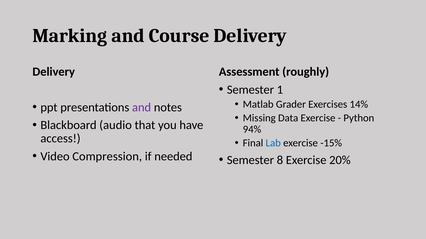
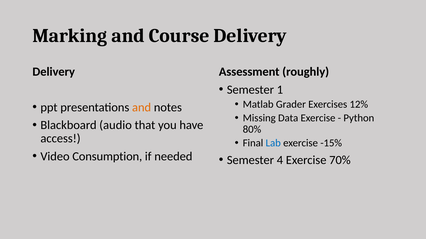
14%: 14% -> 12%
and at (142, 108) colour: purple -> orange
94%: 94% -> 80%
Compression: Compression -> Consumption
8: 8 -> 4
20%: 20% -> 70%
